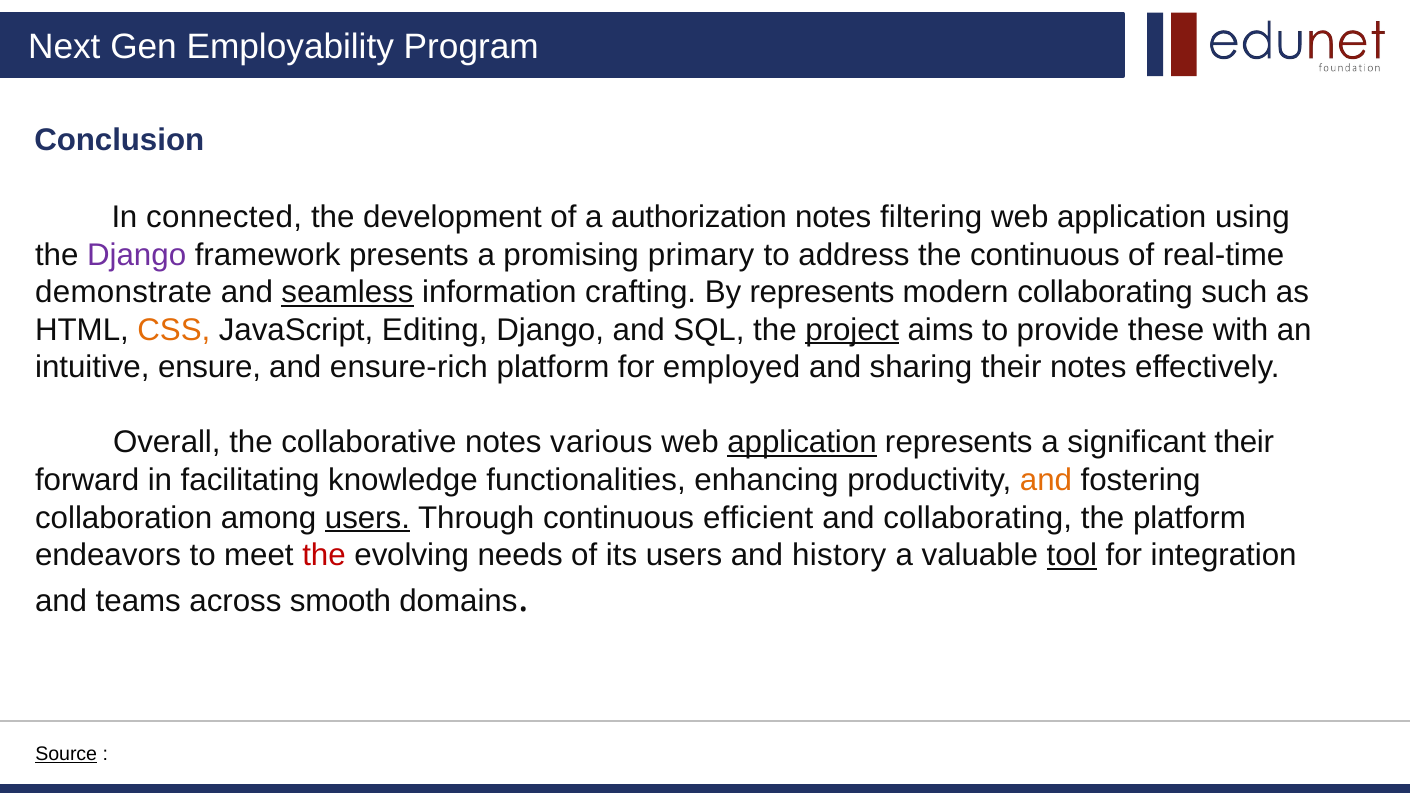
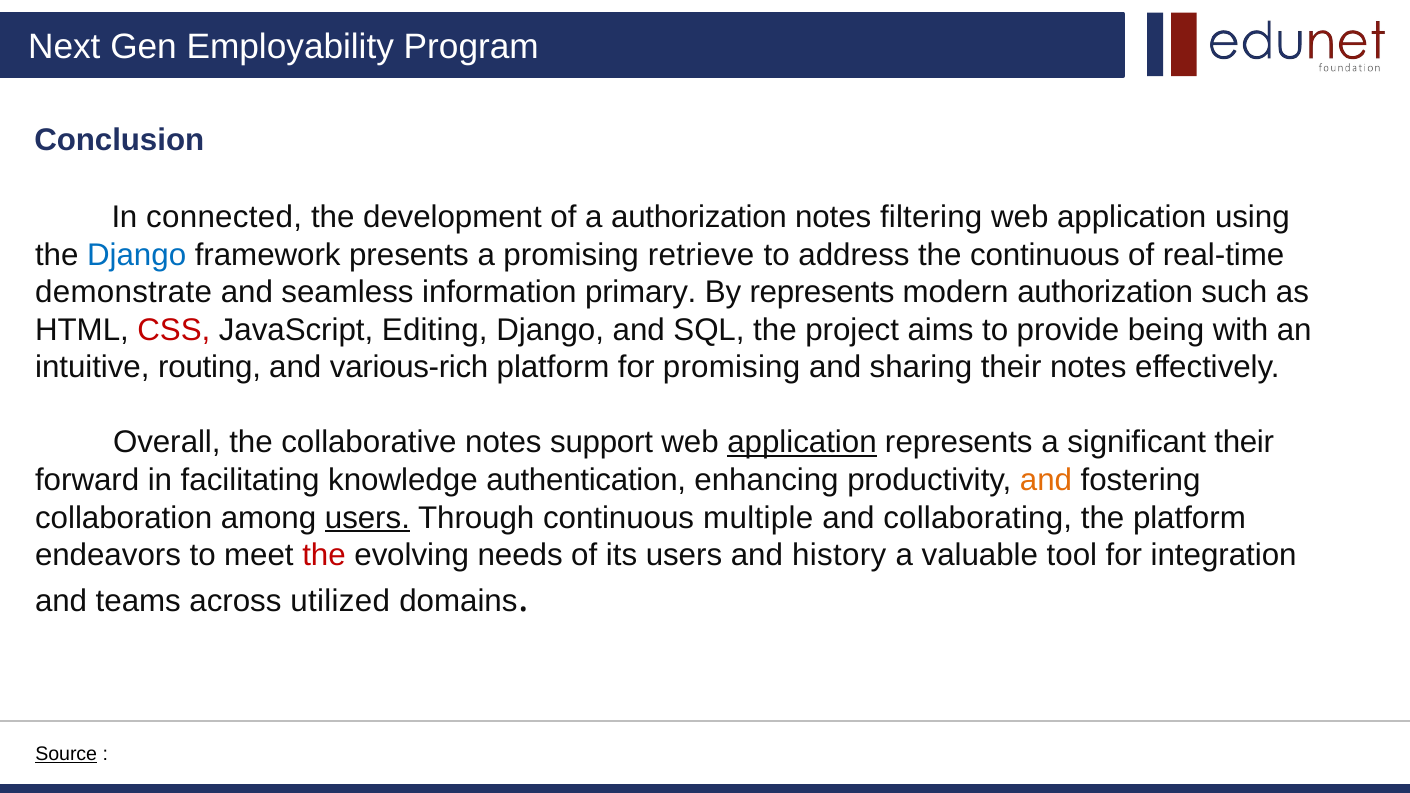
Django at (137, 255) colour: purple -> blue
primary: primary -> retrieve
seamless underline: present -> none
crafting: crafting -> primary
modern collaborating: collaborating -> authorization
CSS colour: orange -> red
project underline: present -> none
these: these -> being
ensure: ensure -> routing
ensure-rich: ensure-rich -> various-rich
for employed: employed -> promising
various: various -> support
functionalities: functionalities -> authentication
efficient: efficient -> multiple
tool underline: present -> none
smooth: smooth -> utilized
